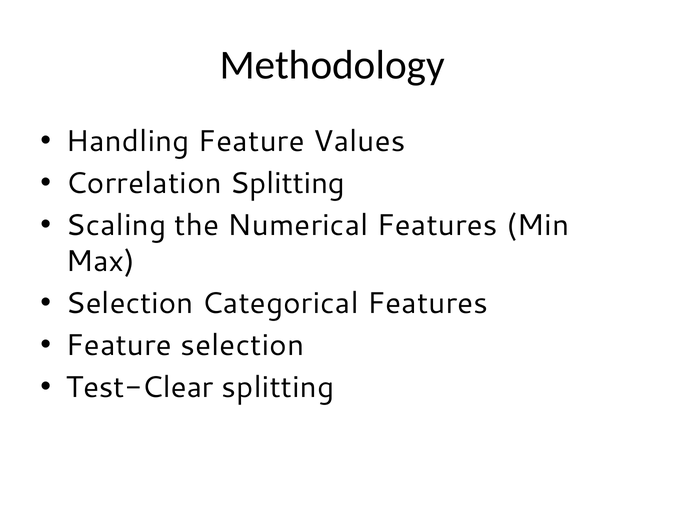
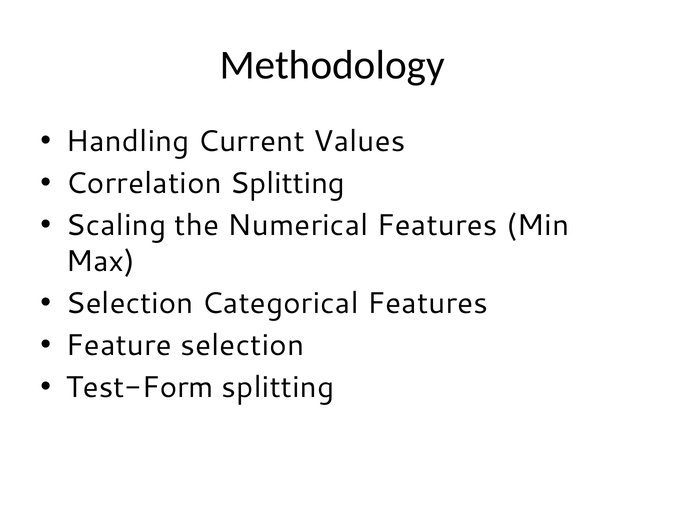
Handling Feature: Feature -> Current
Test-Clear: Test-Clear -> Test-Form
